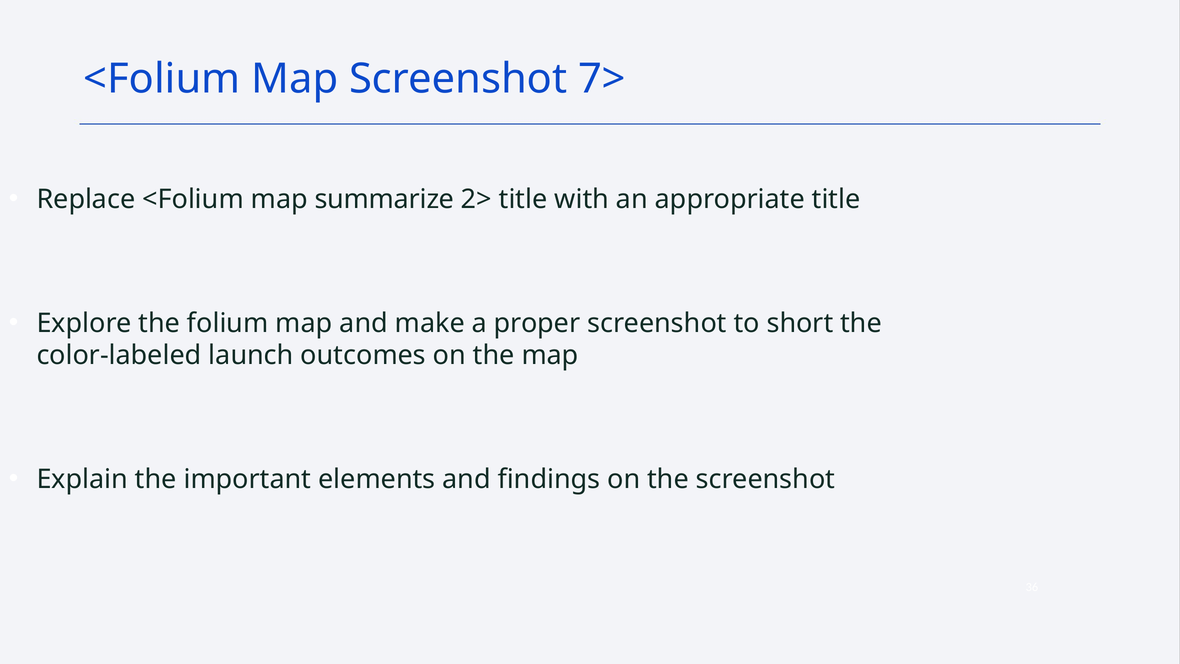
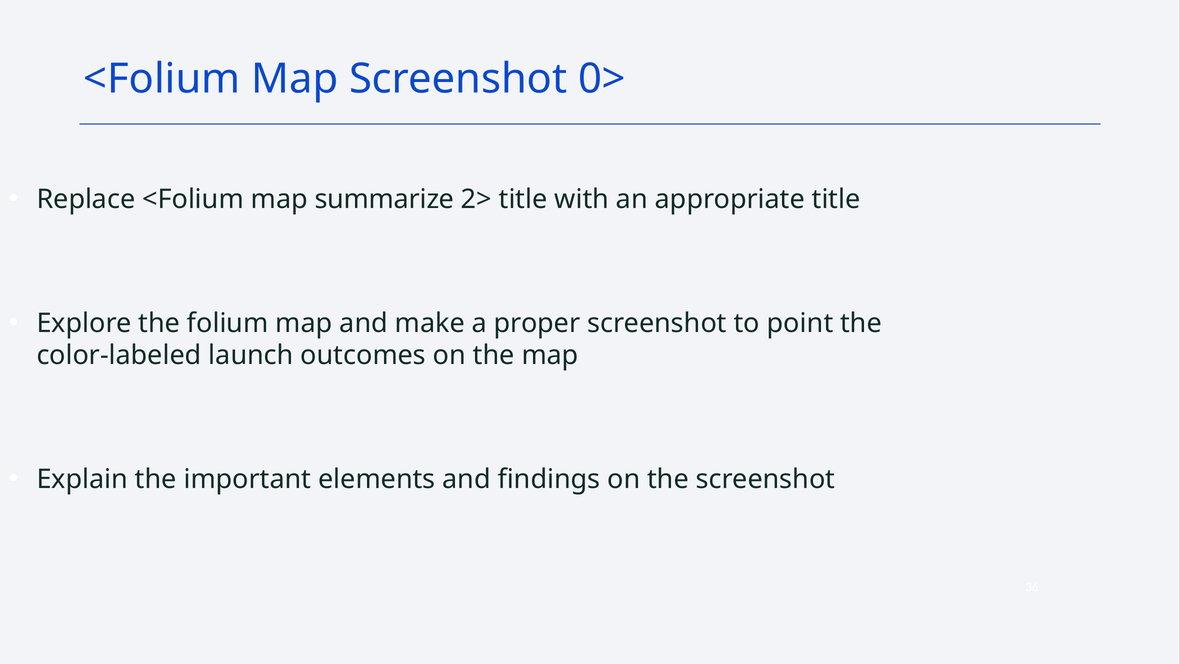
7>: 7> -> 0>
short: short -> point
